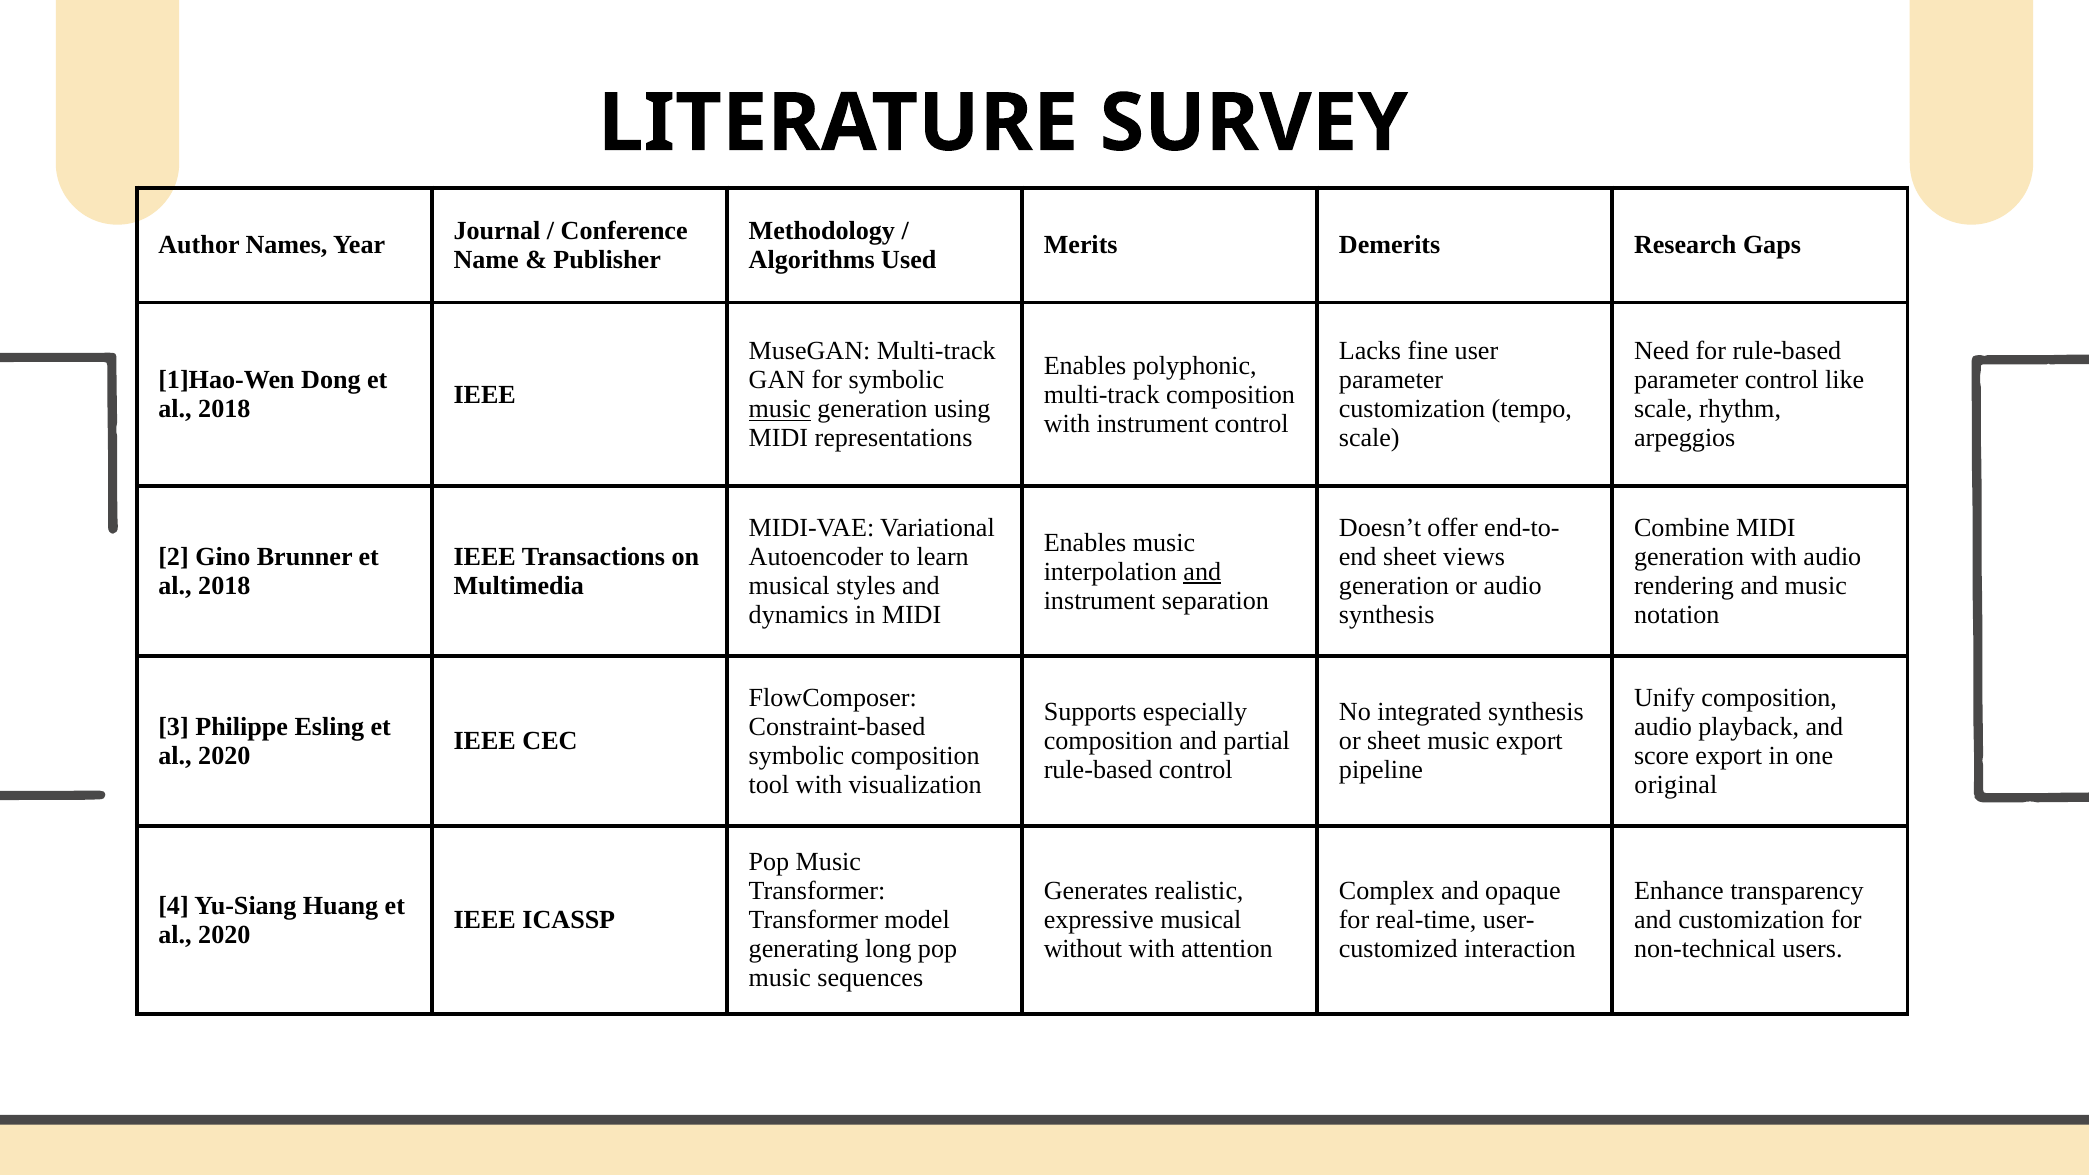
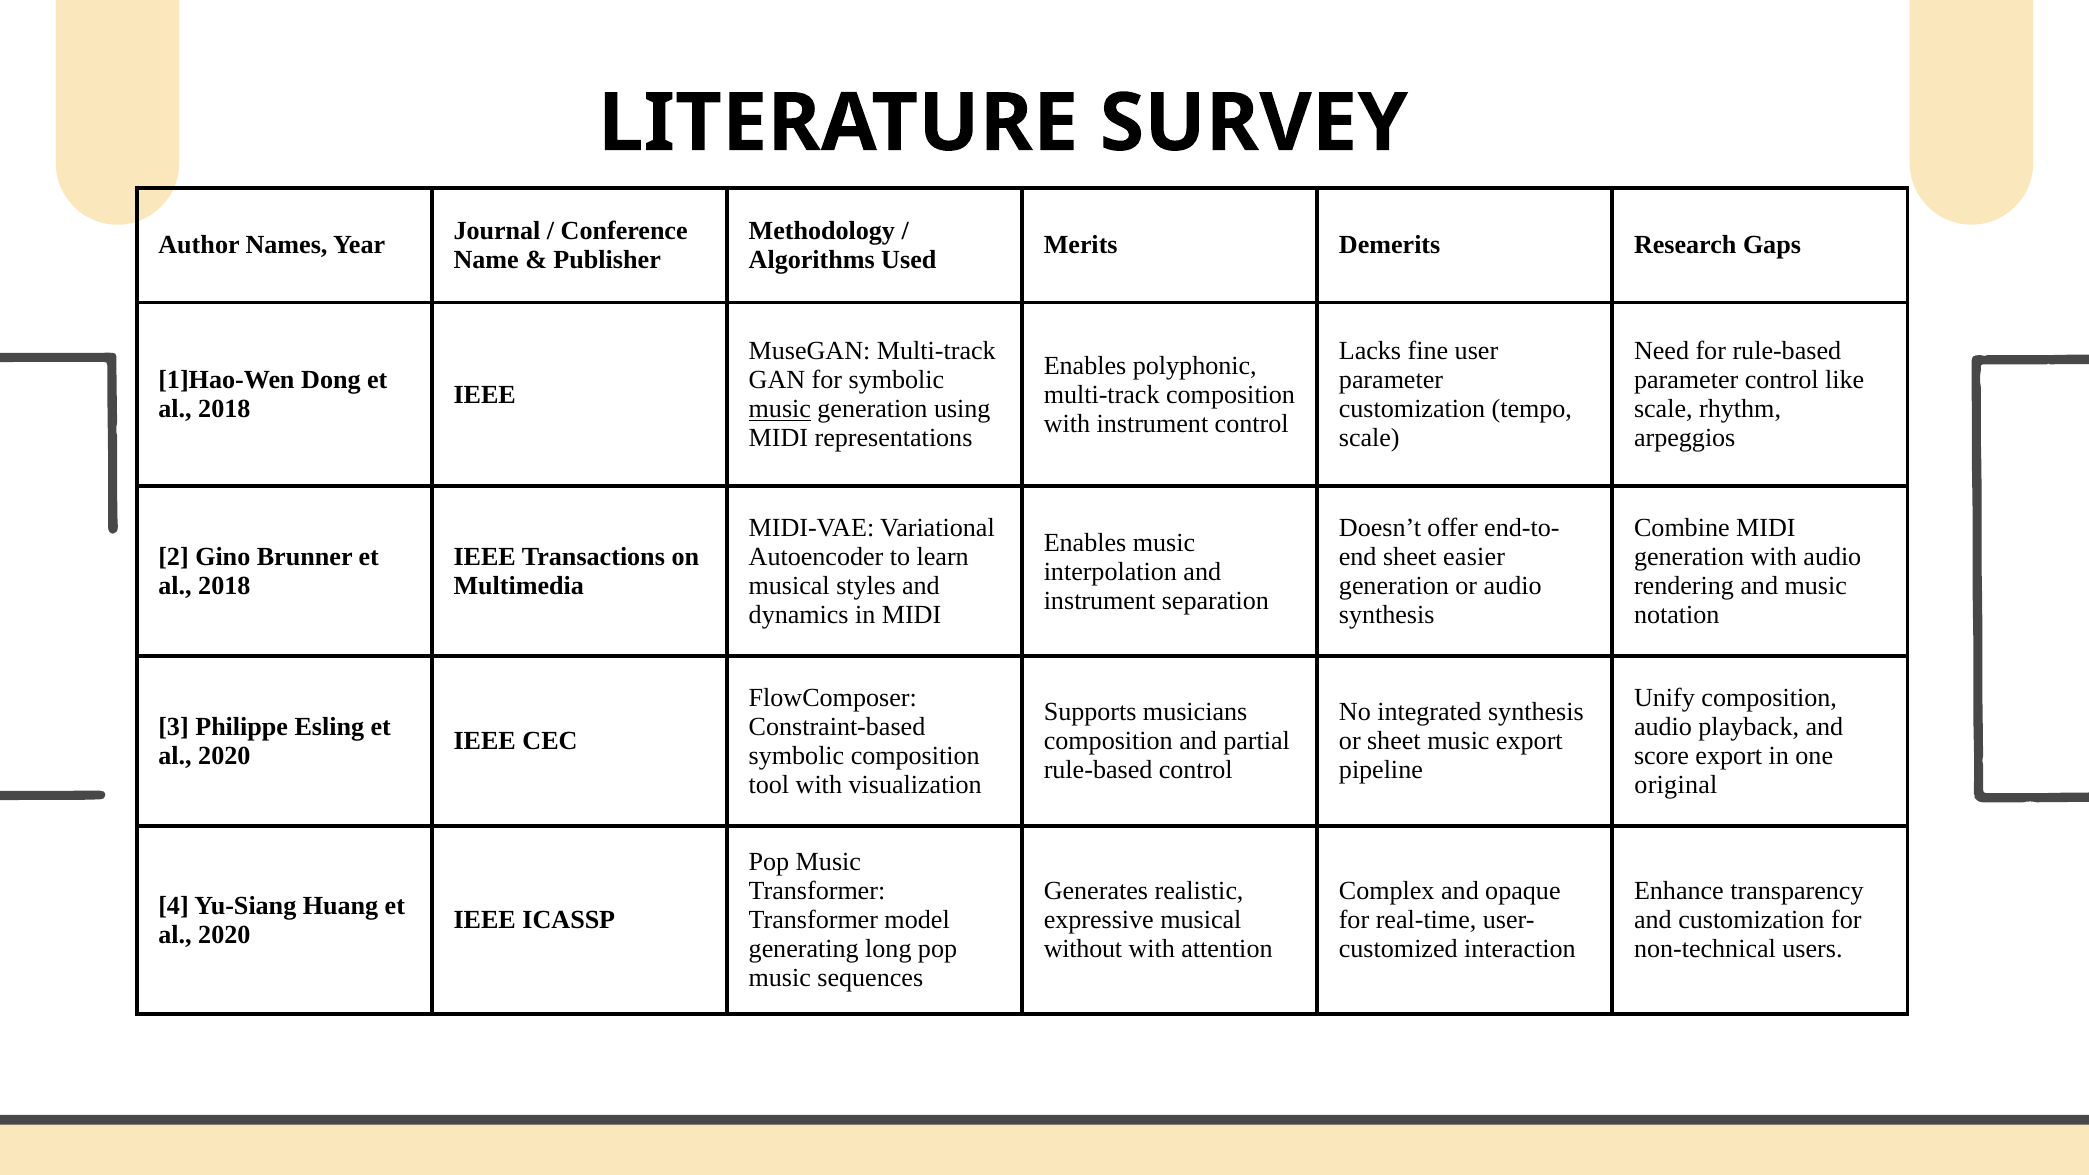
views: views -> easier
and at (1202, 572) underline: present -> none
especially: especially -> musicians
